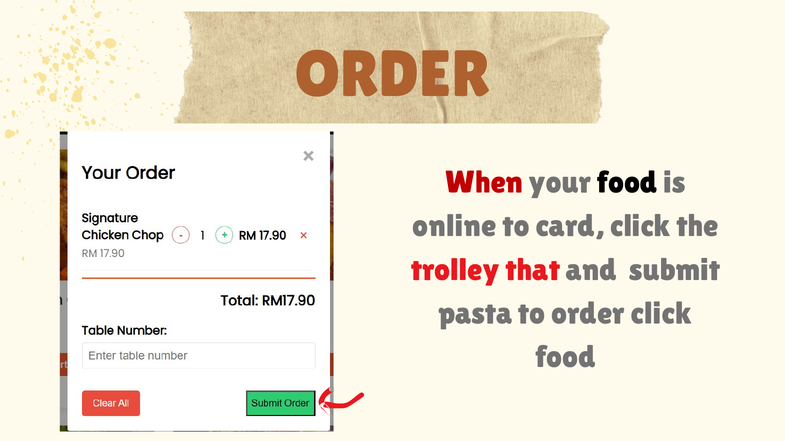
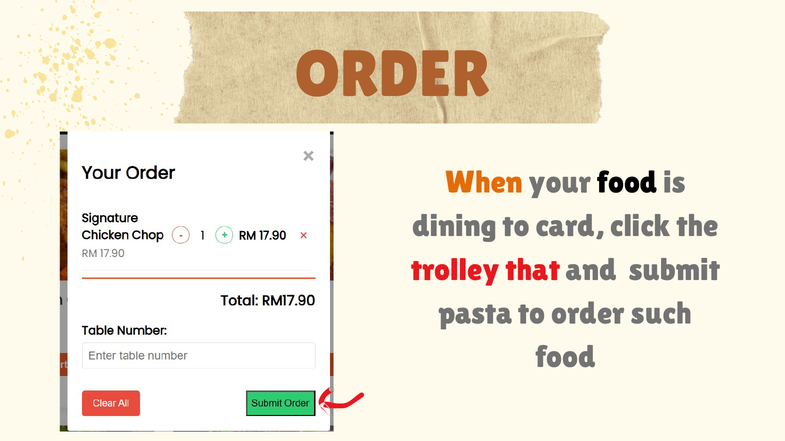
When colour: red -> orange
online: online -> dining
order click: click -> such
